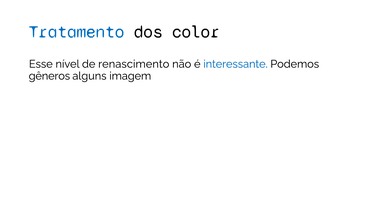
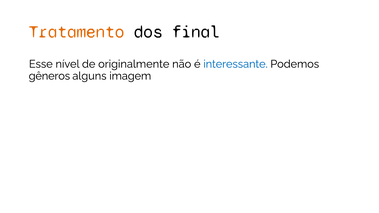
Tratamento colour: blue -> orange
color: color -> final
renascimento: renascimento -> originalmente
